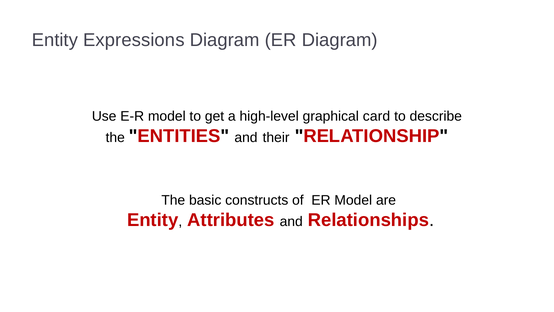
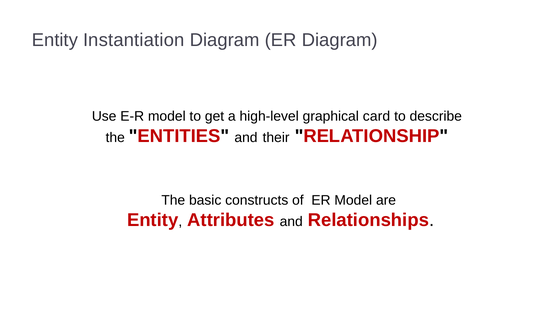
Expressions: Expressions -> Instantiation
